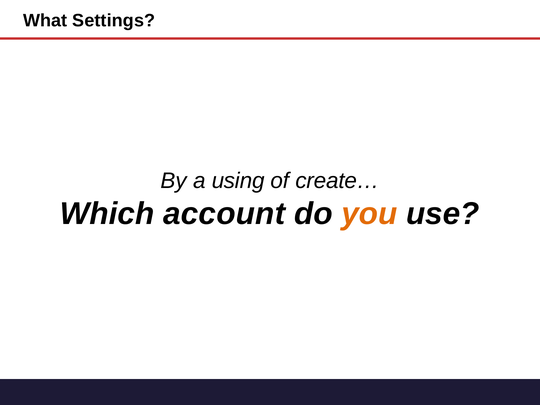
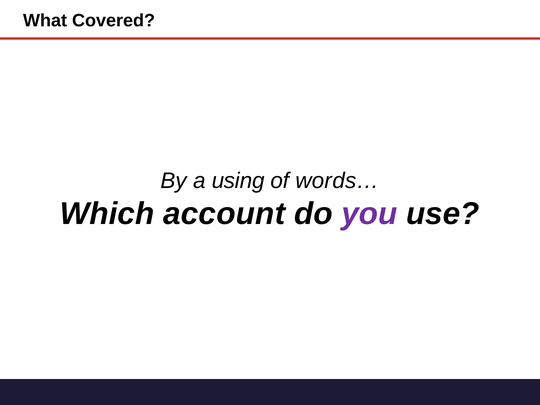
Settings: Settings -> Covered
create…: create… -> words…
you colour: orange -> purple
